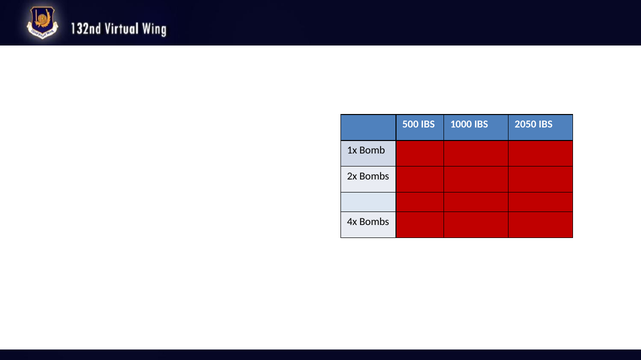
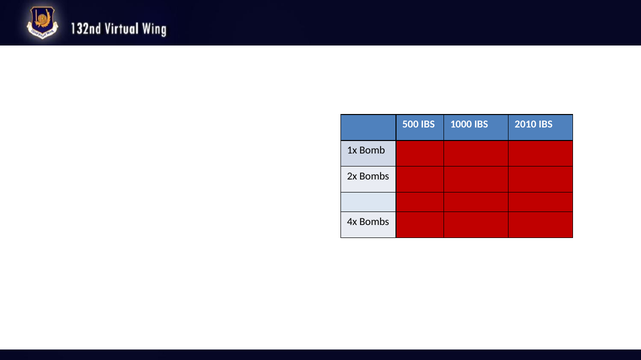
2050: 2050 -> 2010
